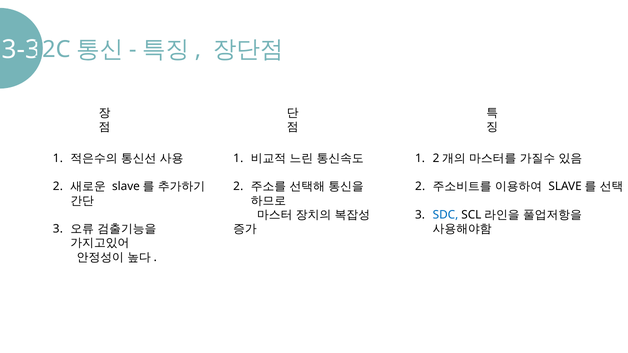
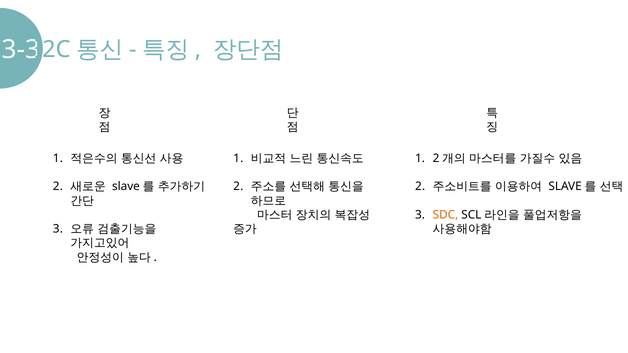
SDC colour: blue -> orange
